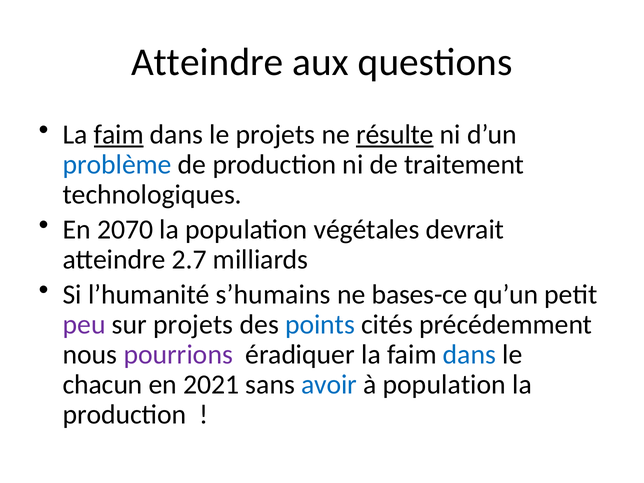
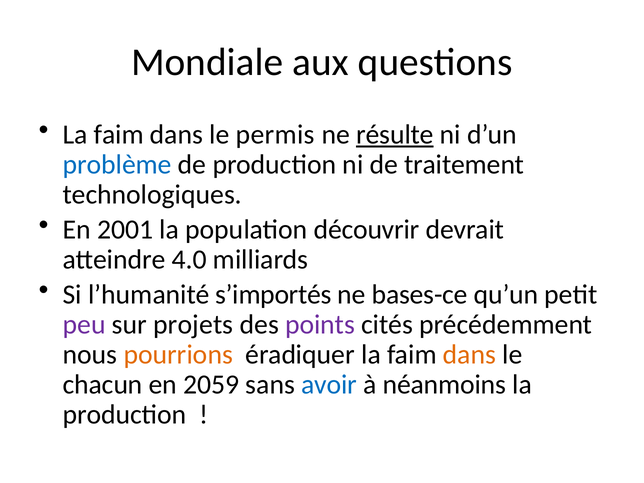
Atteindre at (207, 62): Atteindre -> Mondiale
faim at (119, 135) underline: present -> none
le projets: projets -> permis
2070: 2070 -> 2001
végétales: végétales -> découvrir
2.7: 2.7 -> 4.0
s’humains: s’humains -> s’importés
points colour: blue -> purple
pourrions colour: purple -> orange
dans at (469, 355) colour: blue -> orange
2021: 2021 -> 2059
à population: population -> néanmoins
